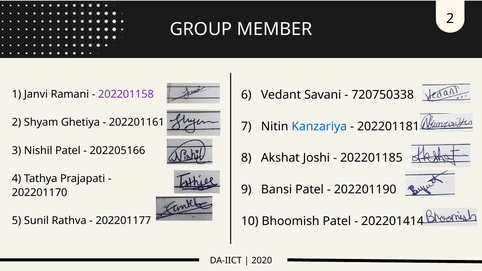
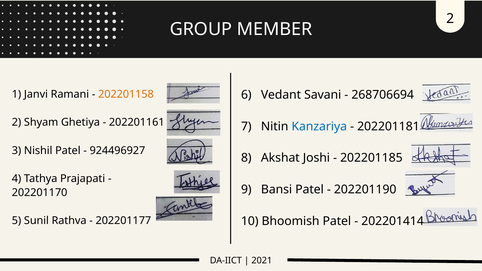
202201158 colour: purple -> orange
720750338: 720750338 -> 268706694
202205166: 202205166 -> 924496927
2020: 2020 -> 2021
